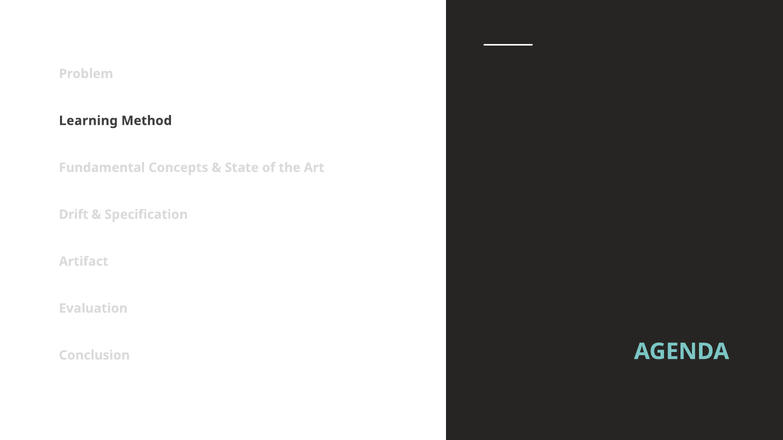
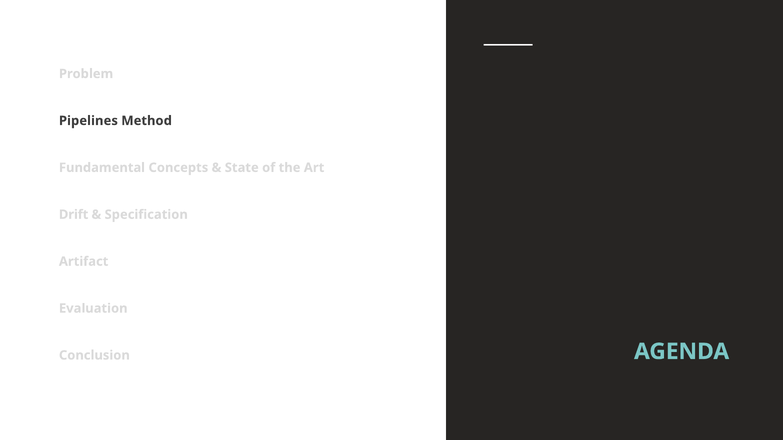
Learning: Learning -> Pipelines
